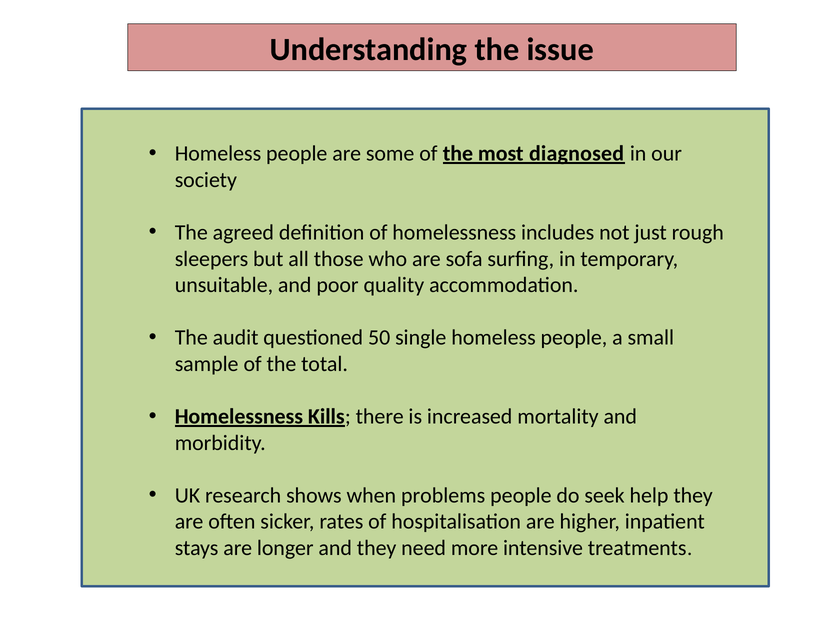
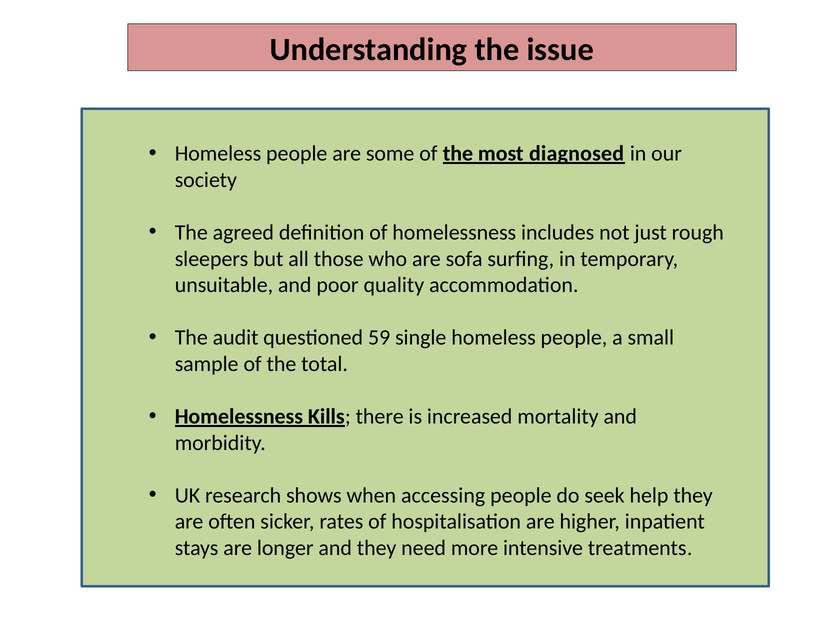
50: 50 -> 59
problems: problems -> accessing
